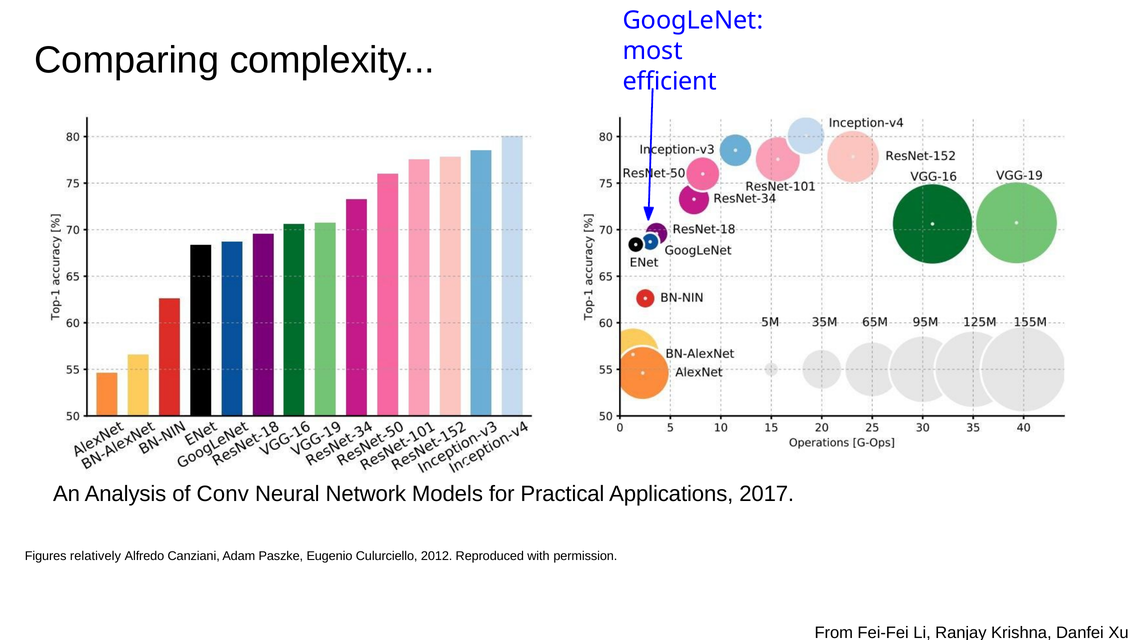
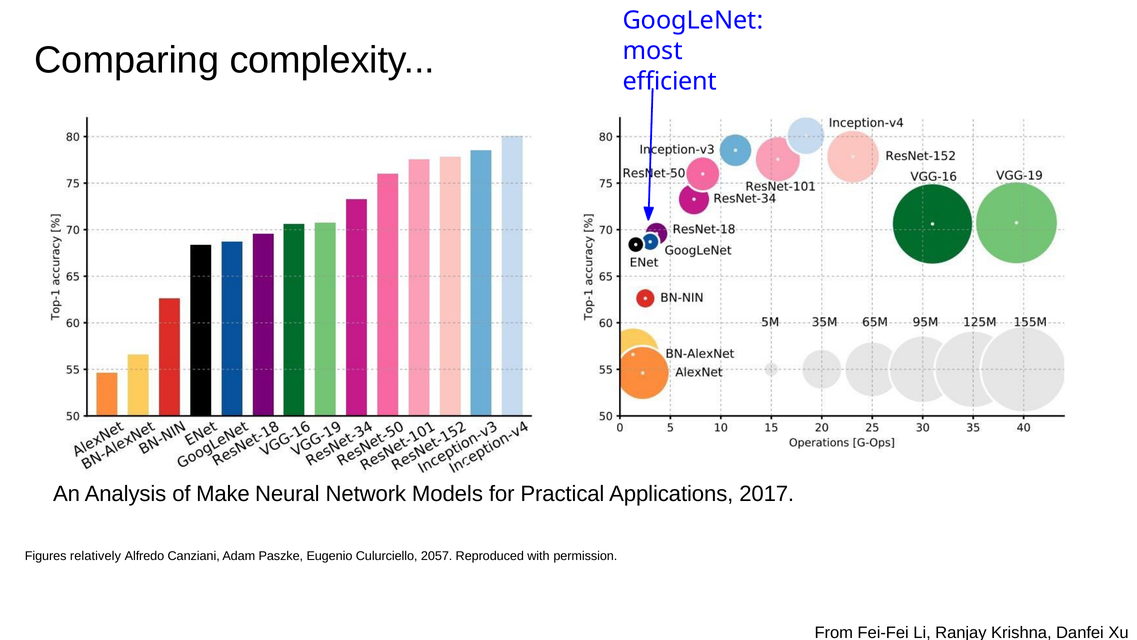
Conv: Conv -> Make
2012: 2012 -> 2057
